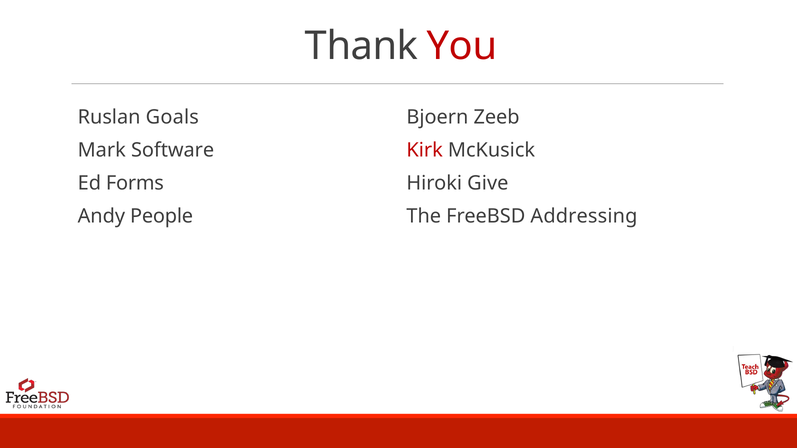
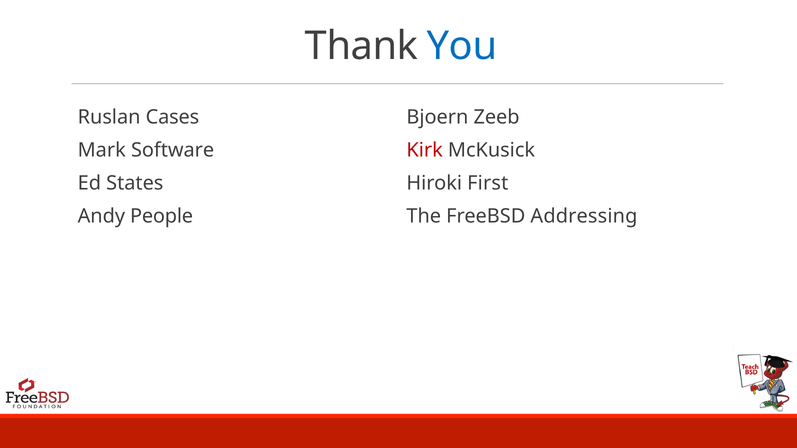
You colour: red -> blue
Goals: Goals -> Cases
Forms: Forms -> States
Give: Give -> First
